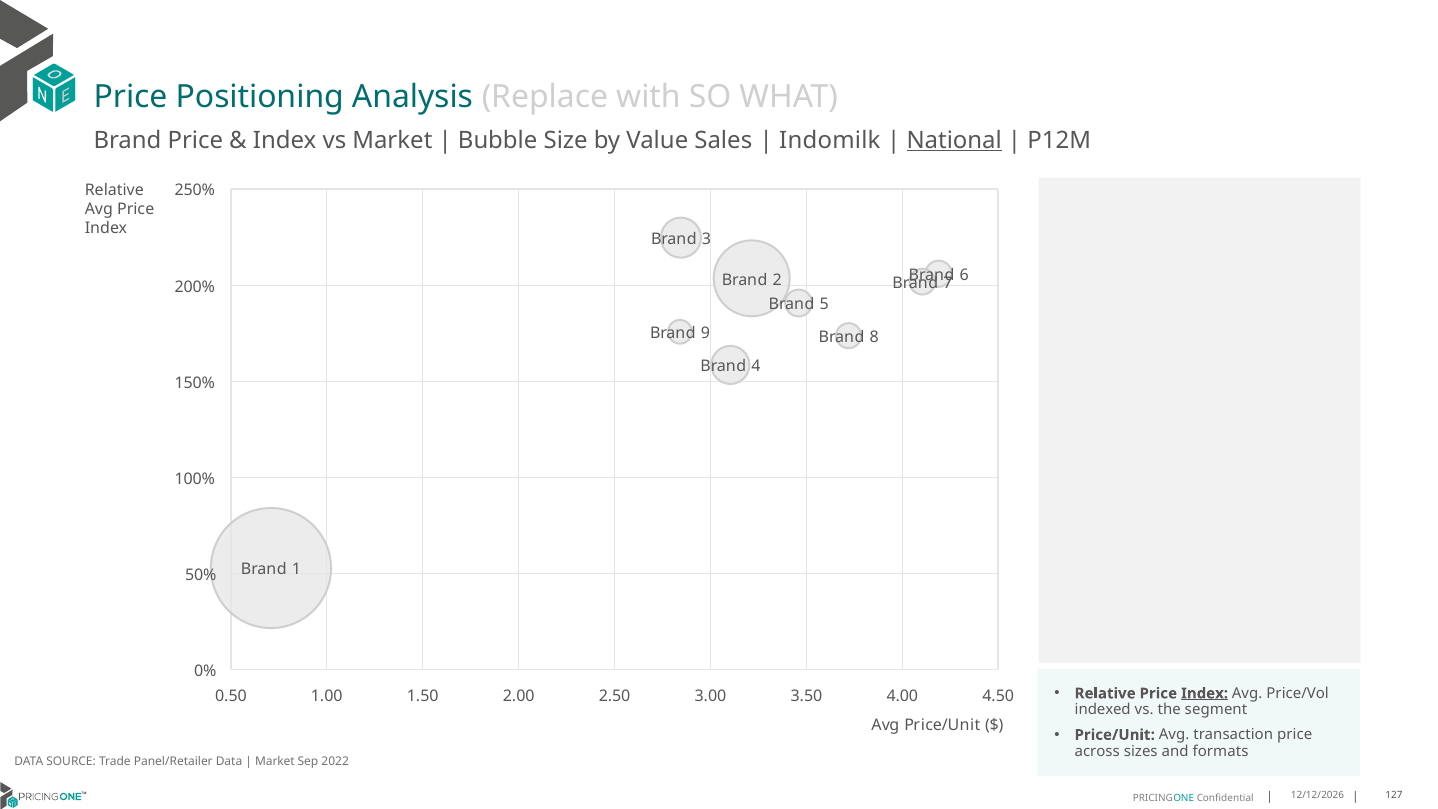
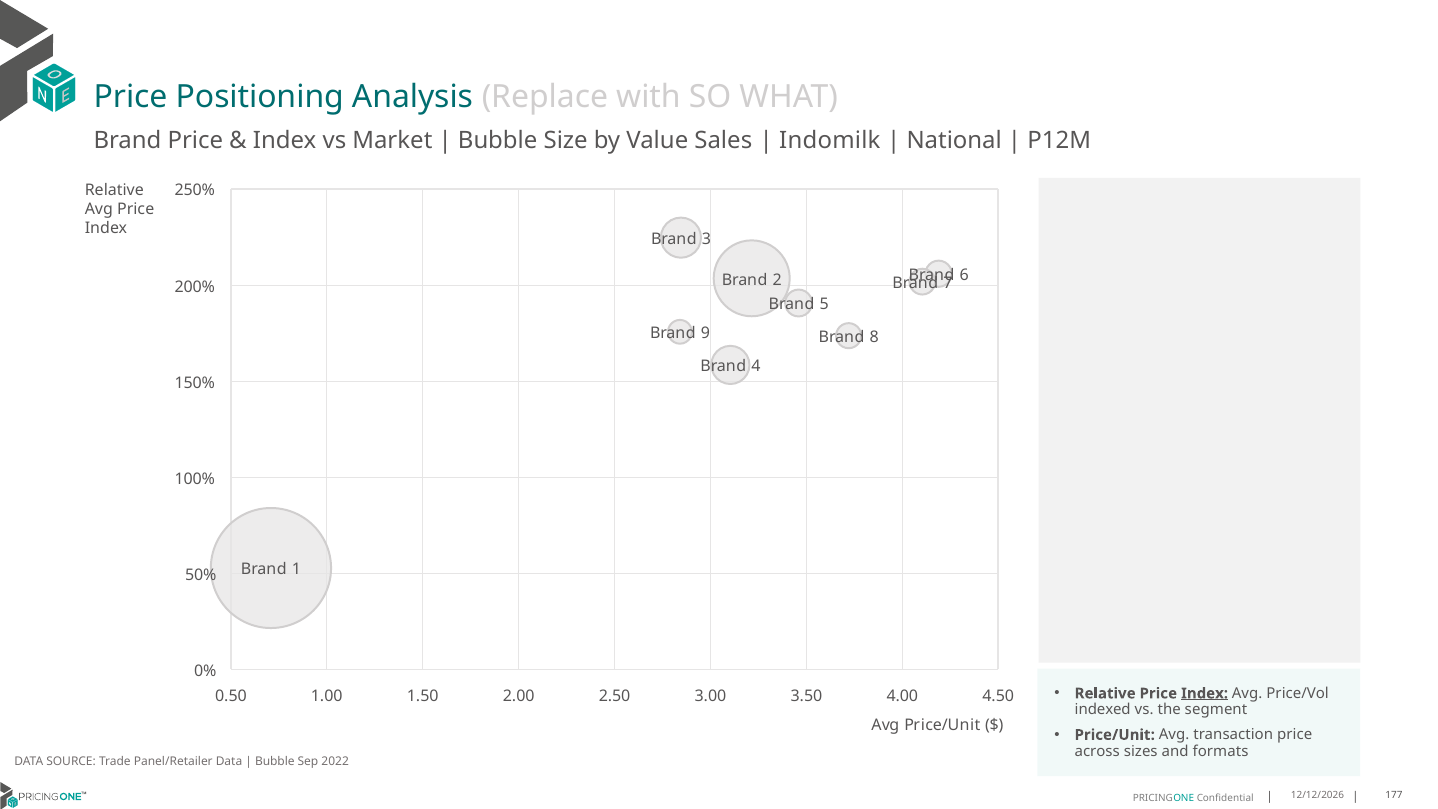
National underline: present -> none
Market at (275, 762): Market -> Bubble
127: 127 -> 177
